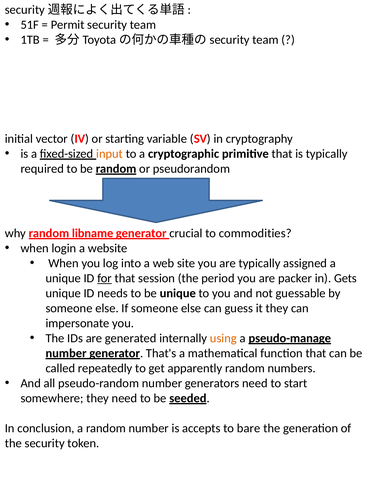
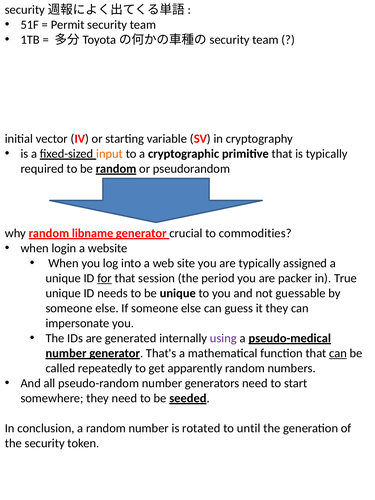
Gets: Gets -> True
using colour: orange -> purple
pseudo-manage: pseudo-manage -> pseudo-medical
can at (338, 353) underline: none -> present
accepts: accepts -> rotated
bare: bare -> until
